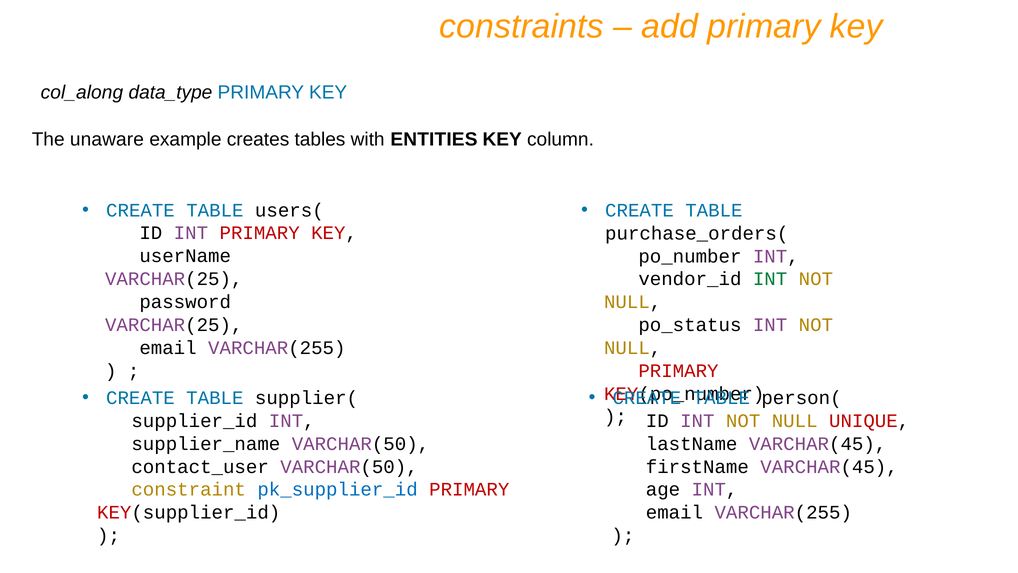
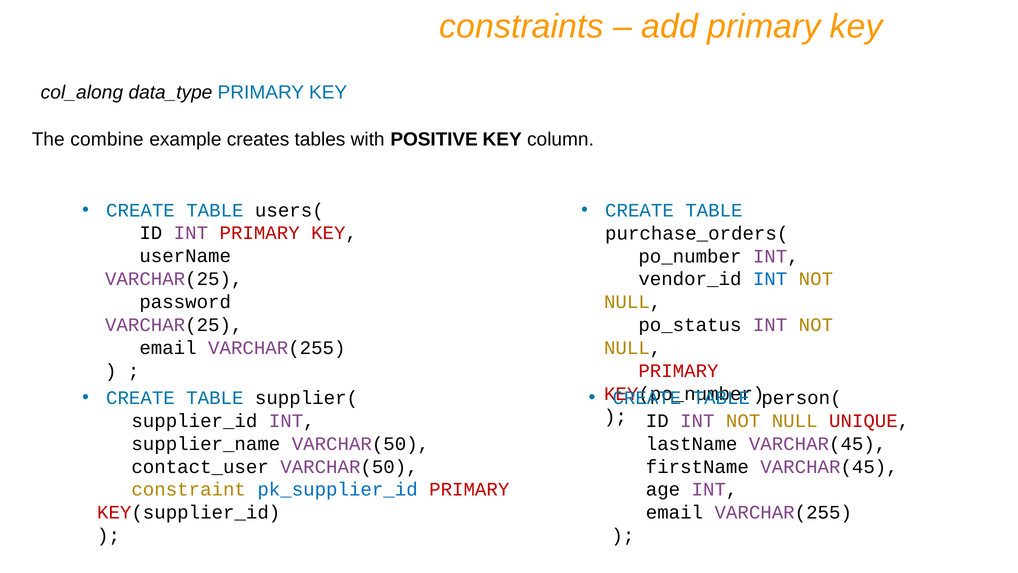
unaware: unaware -> combine
ENTITIES: ENTITIES -> POSITIVE
INT at (770, 279) colour: green -> blue
